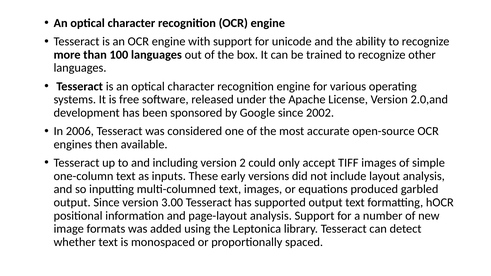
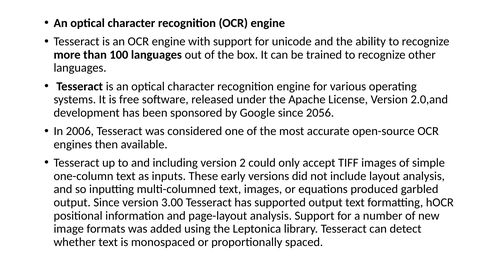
2002: 2002 -> 2056
